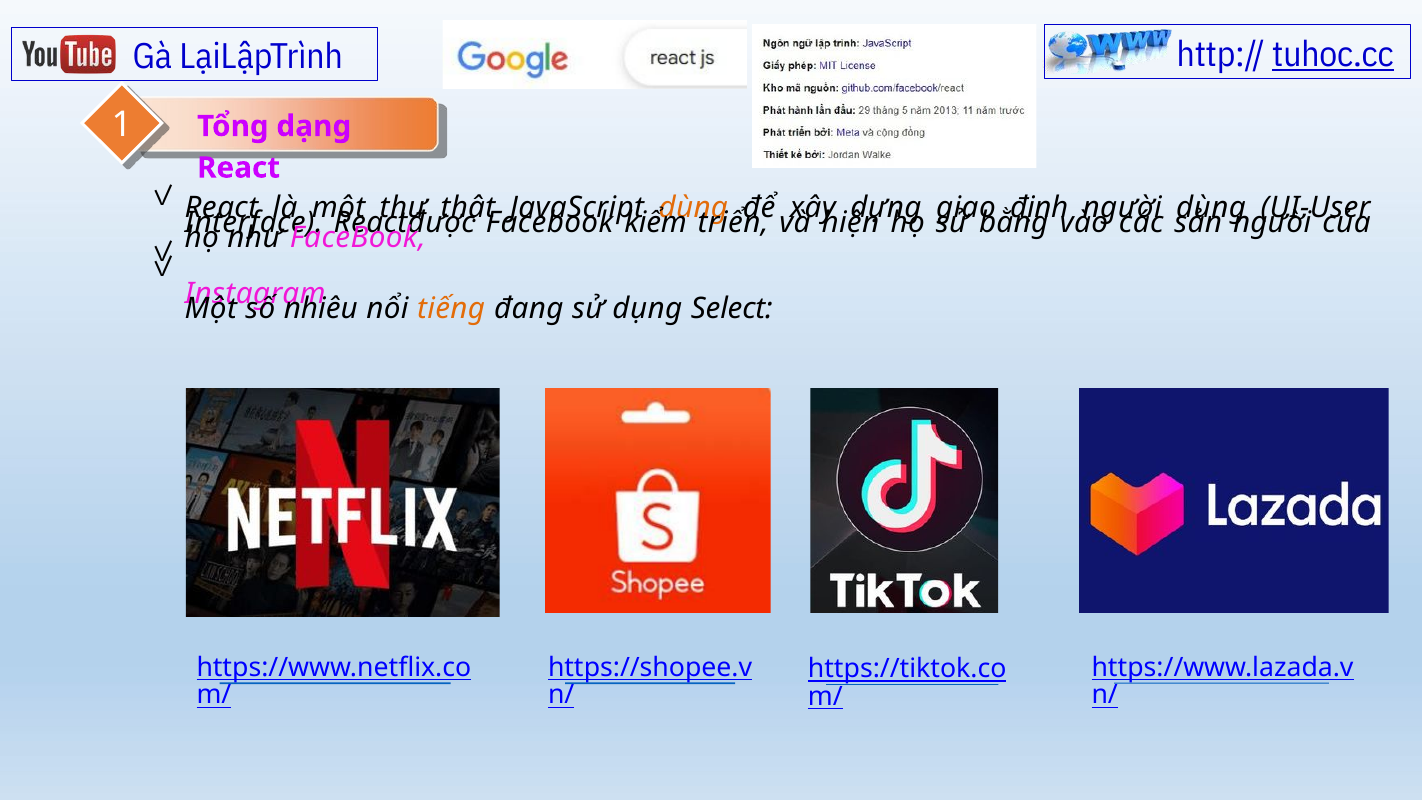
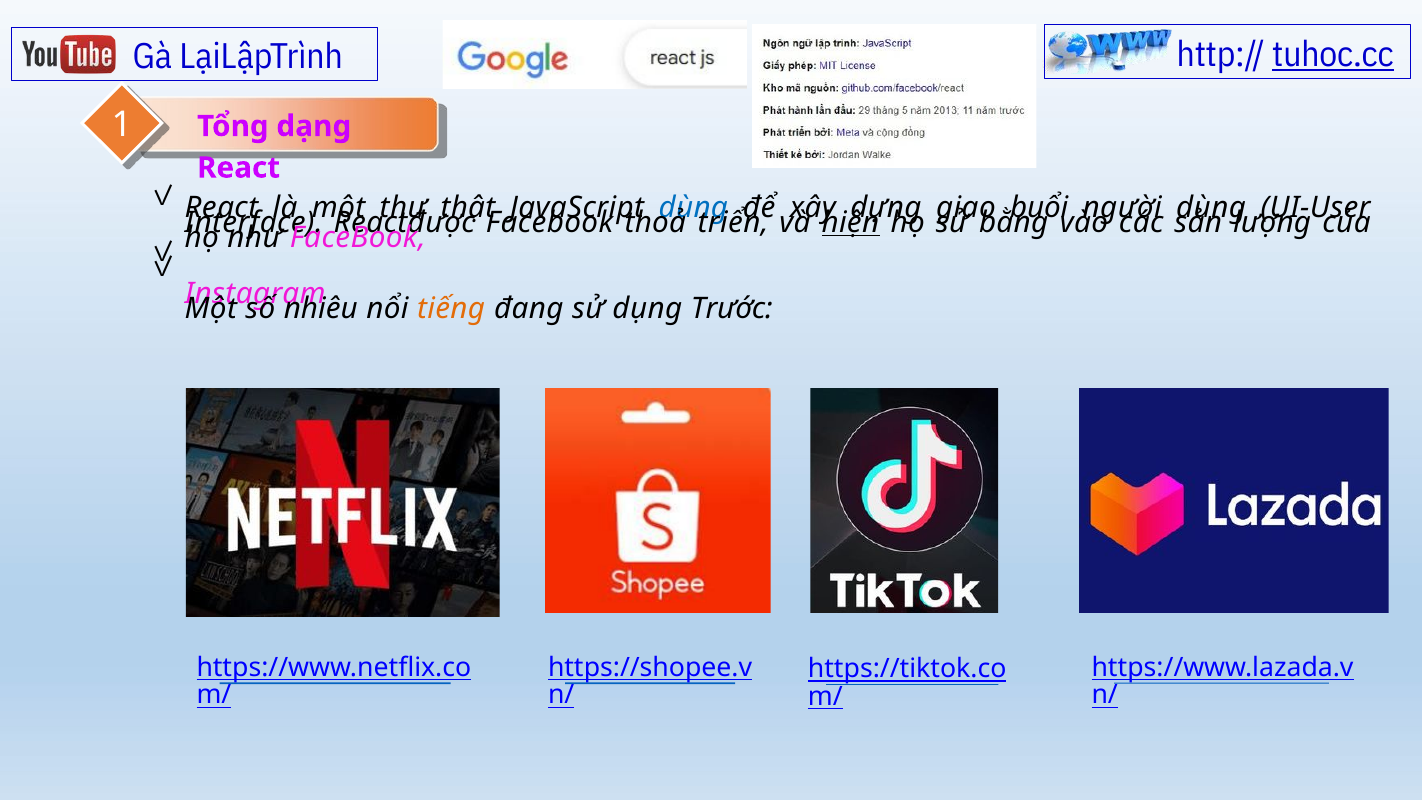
dùng at (693, 208) colour: orange -> blue
định: định -> buổi
kiểm: kiểm -> thoả
hiện underline: none -> present
người at (1272, 223): người -> lượng
Select: Select -> Trước
